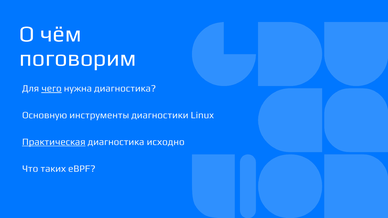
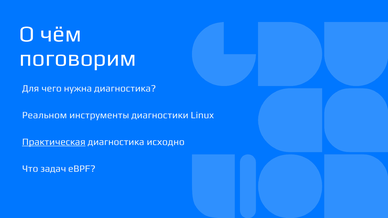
чего underline: present -> none
Основную: Основную -> Реальном
таких: таких -> задач
